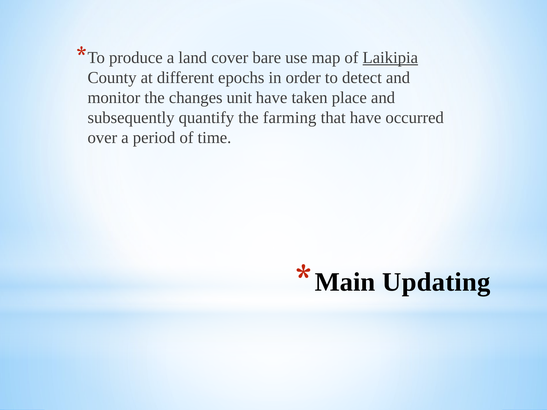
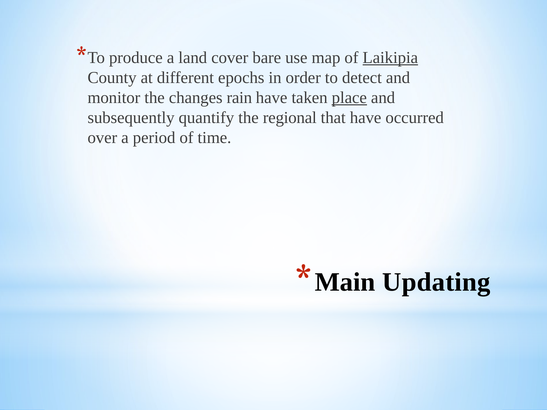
unit: unit -> rain
place underline: none -> present
farming: farming -> regional
